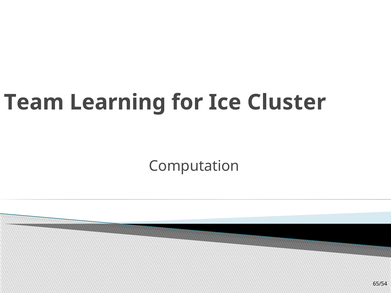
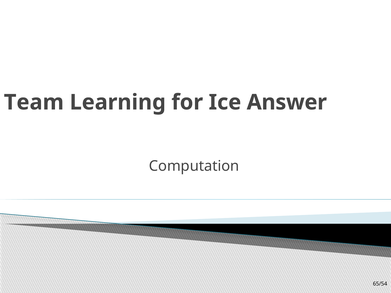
Cluster: Cluster -> Answer
